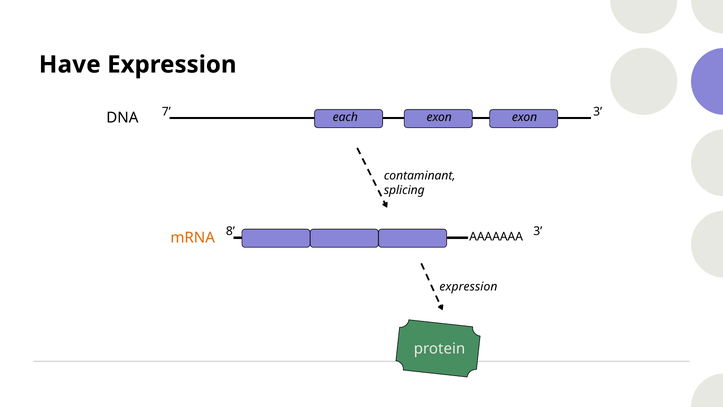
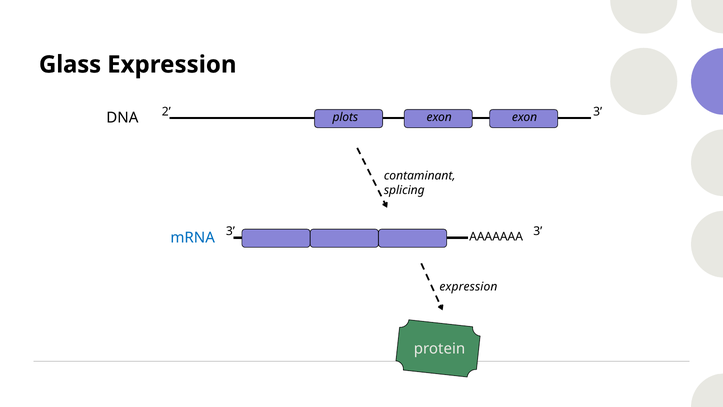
Have: Have -> Glass
7: 7 -> 2
each: each -> plots
8 at (230, 231): 8 -> 3
mRNA colour: orange -> blue
